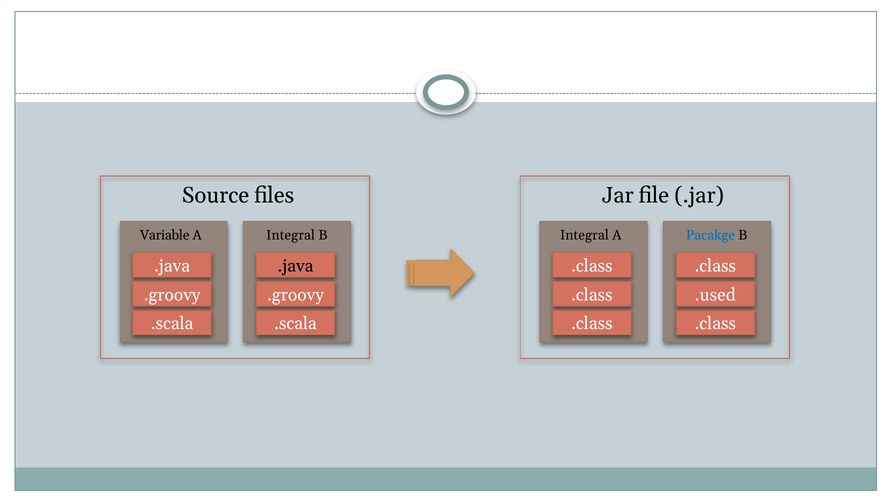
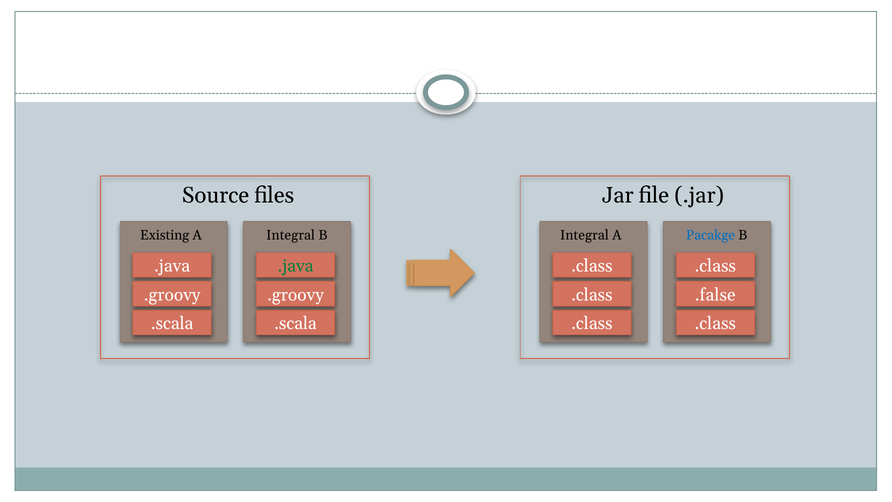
Variable: Variable -> Existing
.java at (296, 266) colour: black -> green
.used: .used -> .false
